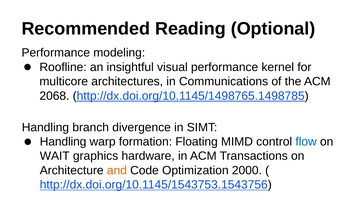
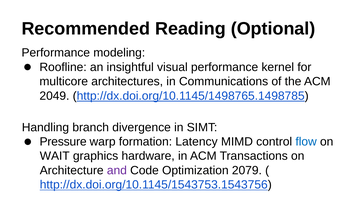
2068: 2068 -> 2049
Handling at (63, 142): Handling -> Pressure
Floating: Floating -> Latency
and colour: orange -> purple
2000: 2000 -> 2079
